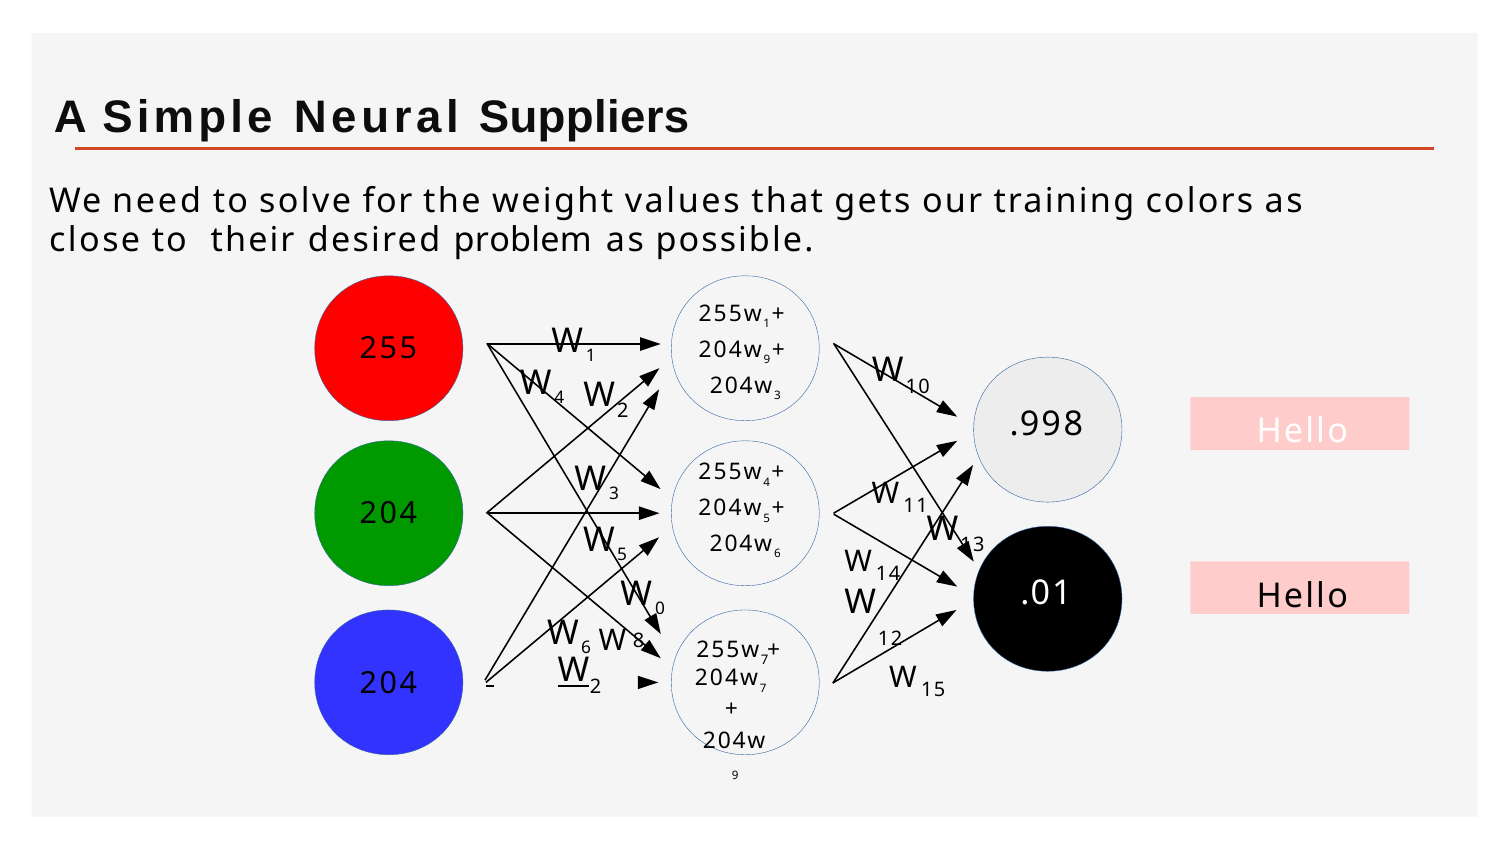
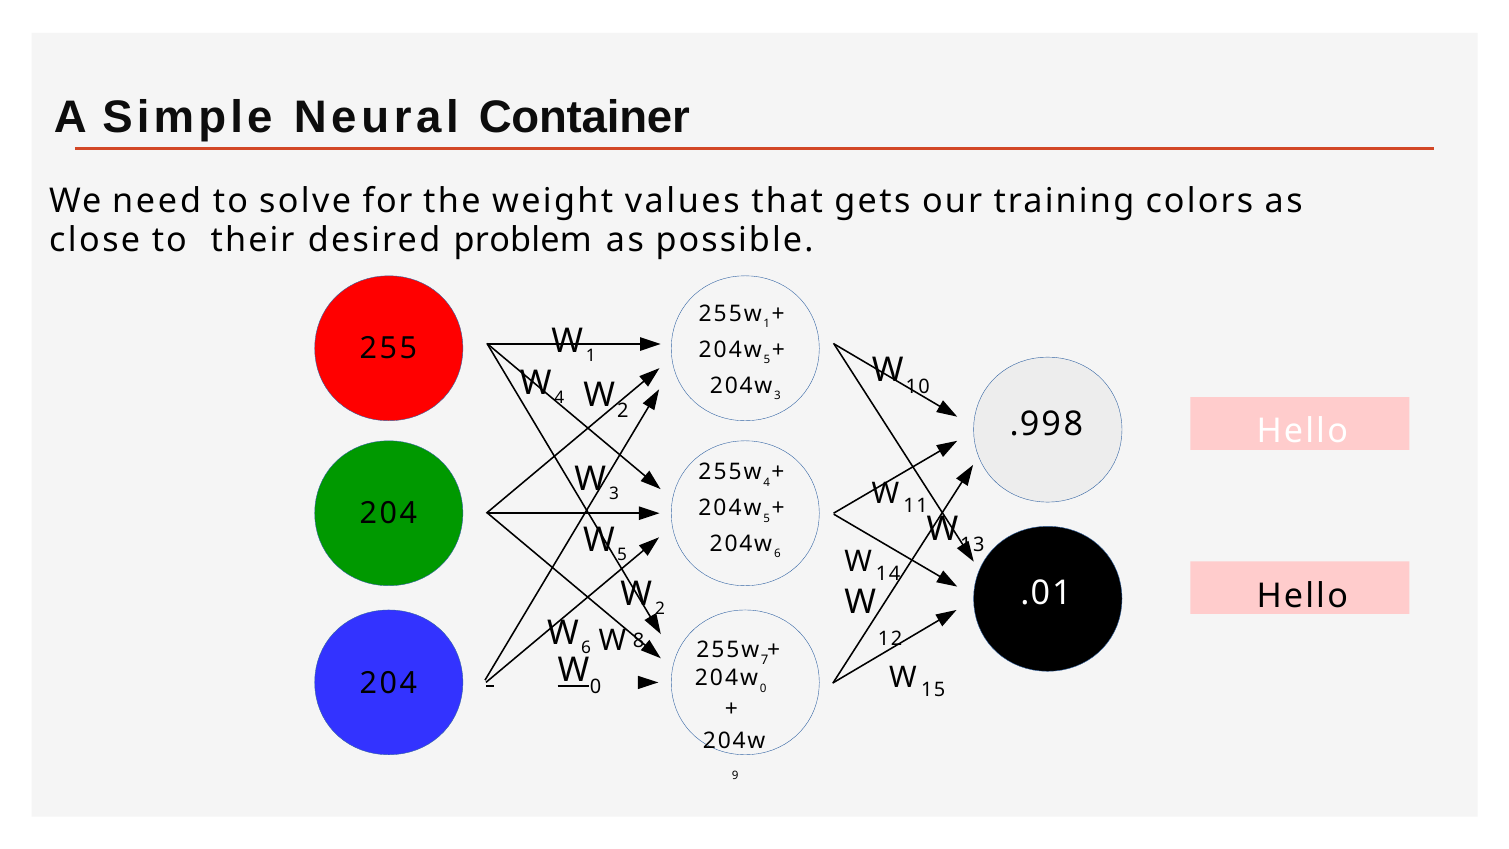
Suppliers: Suppliers -> Container
9 at (767, 360): 9 -> 5
0 at (660, 609): 0 -> 2
2 at (595, 686): 2 -> 0
7 at (763, 688): 7 -> 0
